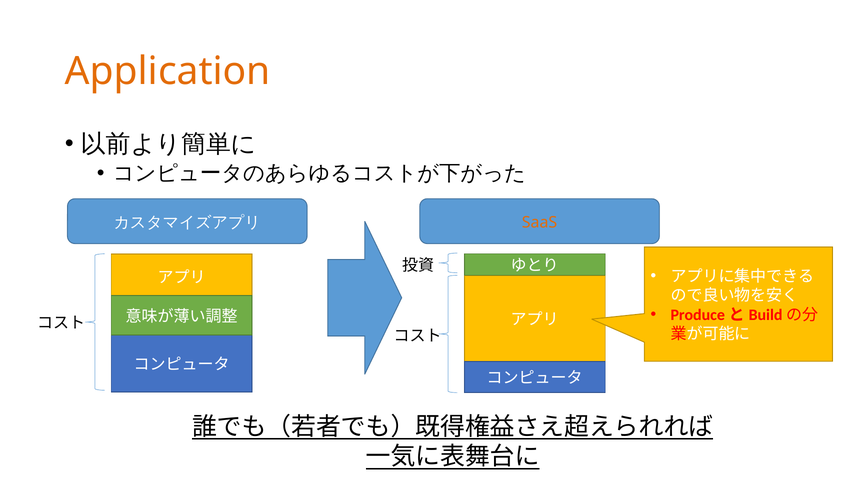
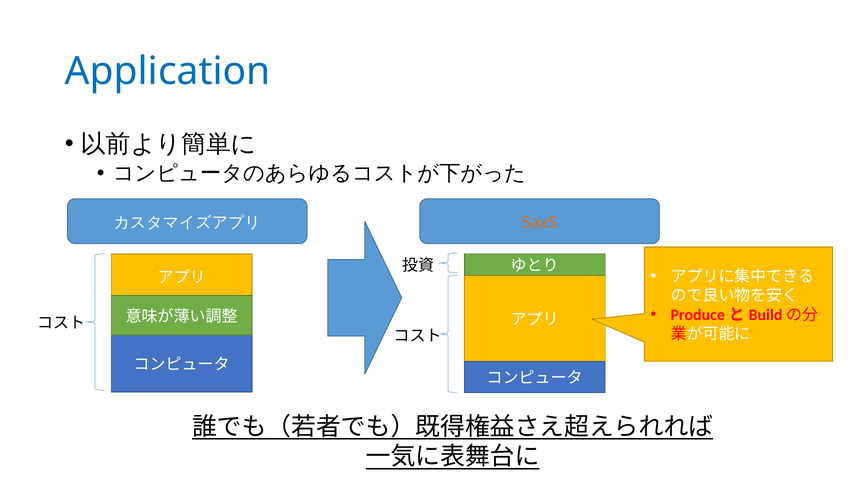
Application colour: orange -> blue
